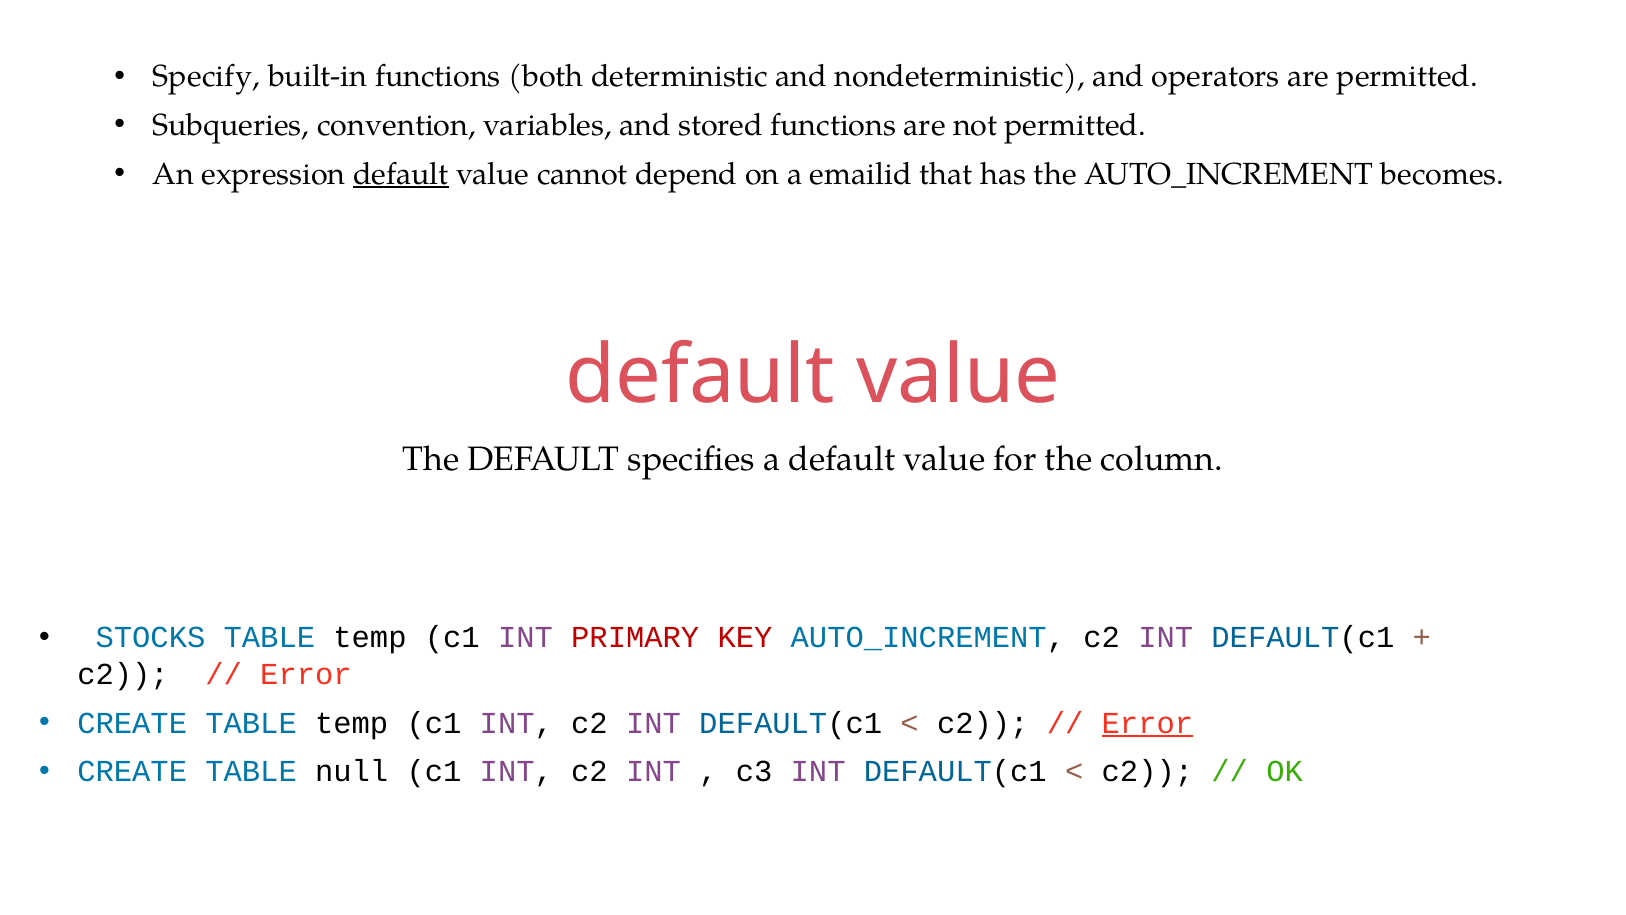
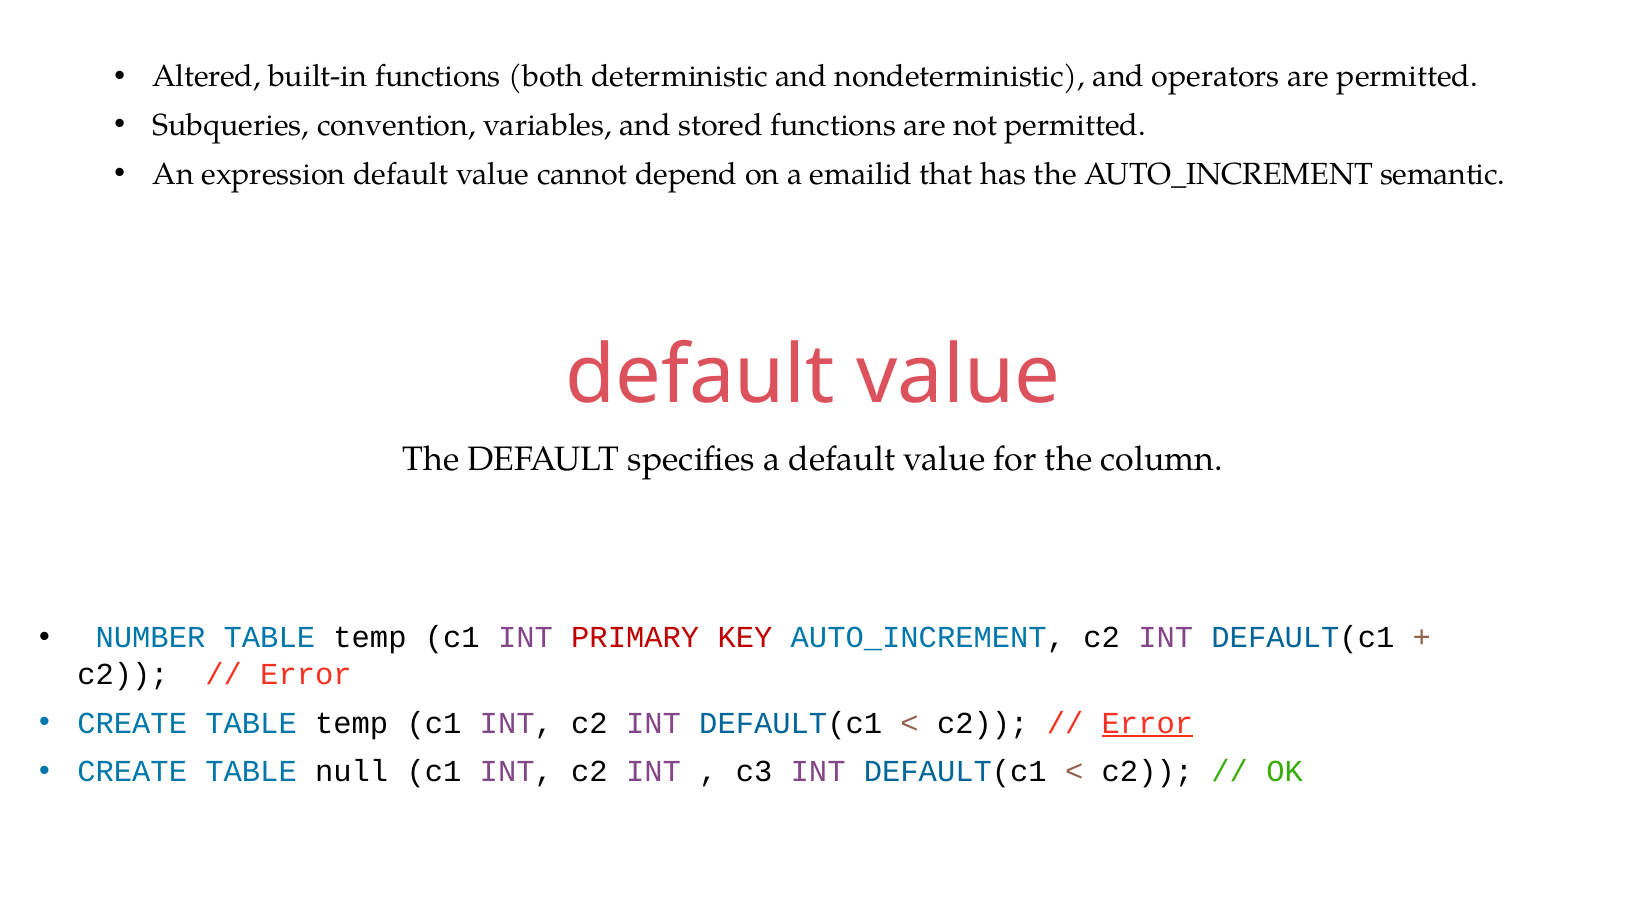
Specify: Specify -> Altered
default at (401, 174) underline: present -> none
becomes: becomes -> semantic
STOCKS: STOCKS -> NUMBER
